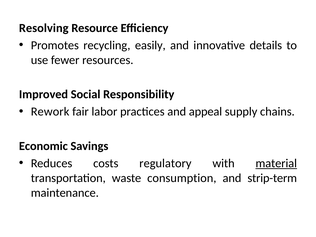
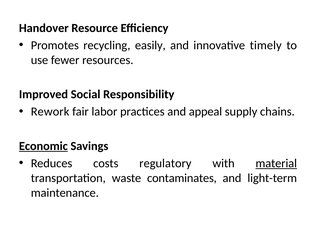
Resolving: Resolving -> Handover
details: details -> timely
Economic underline: none -> present
consumption: consumption -> contaminates
strip-term: strip-term -> light-term
